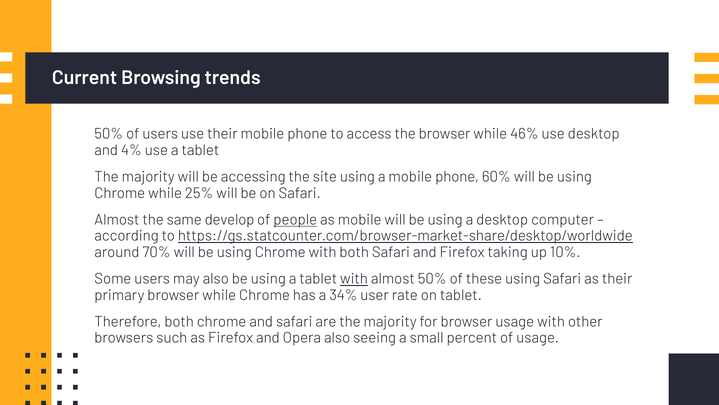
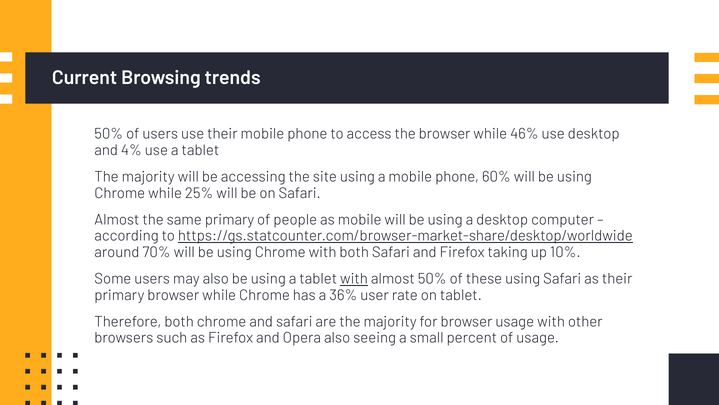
same develop: develop -> primary
people underline: present -> none
34%: 34% -> 36%
